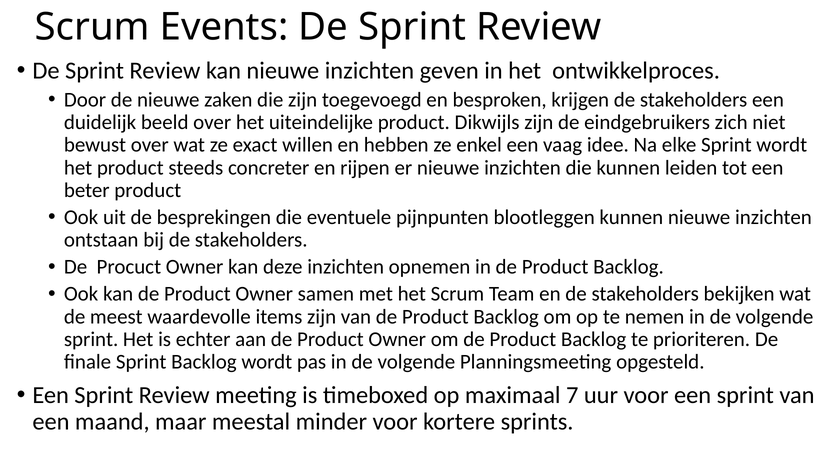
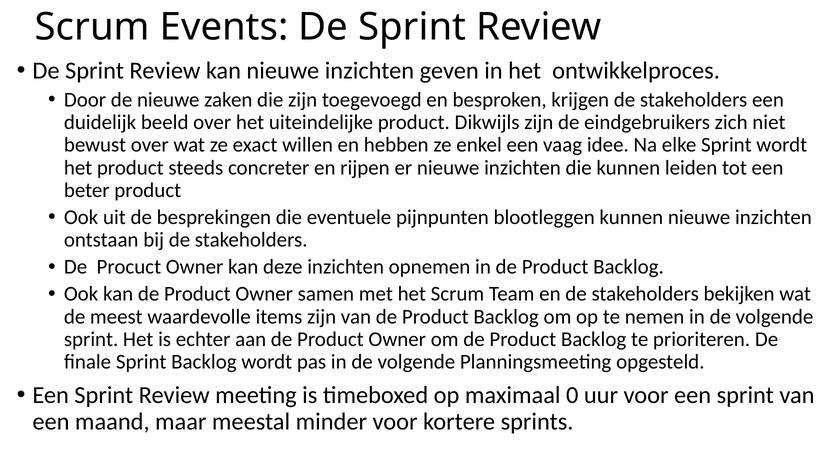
7: 7 -> 0
